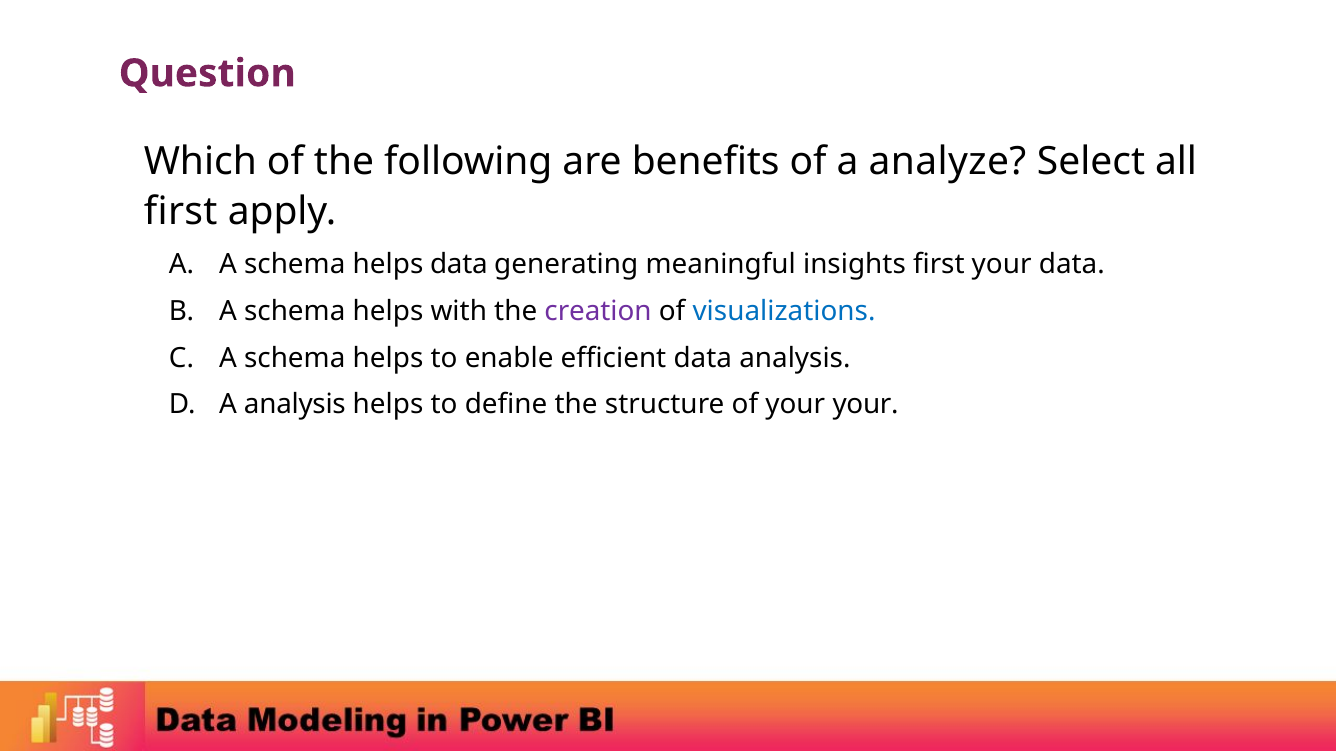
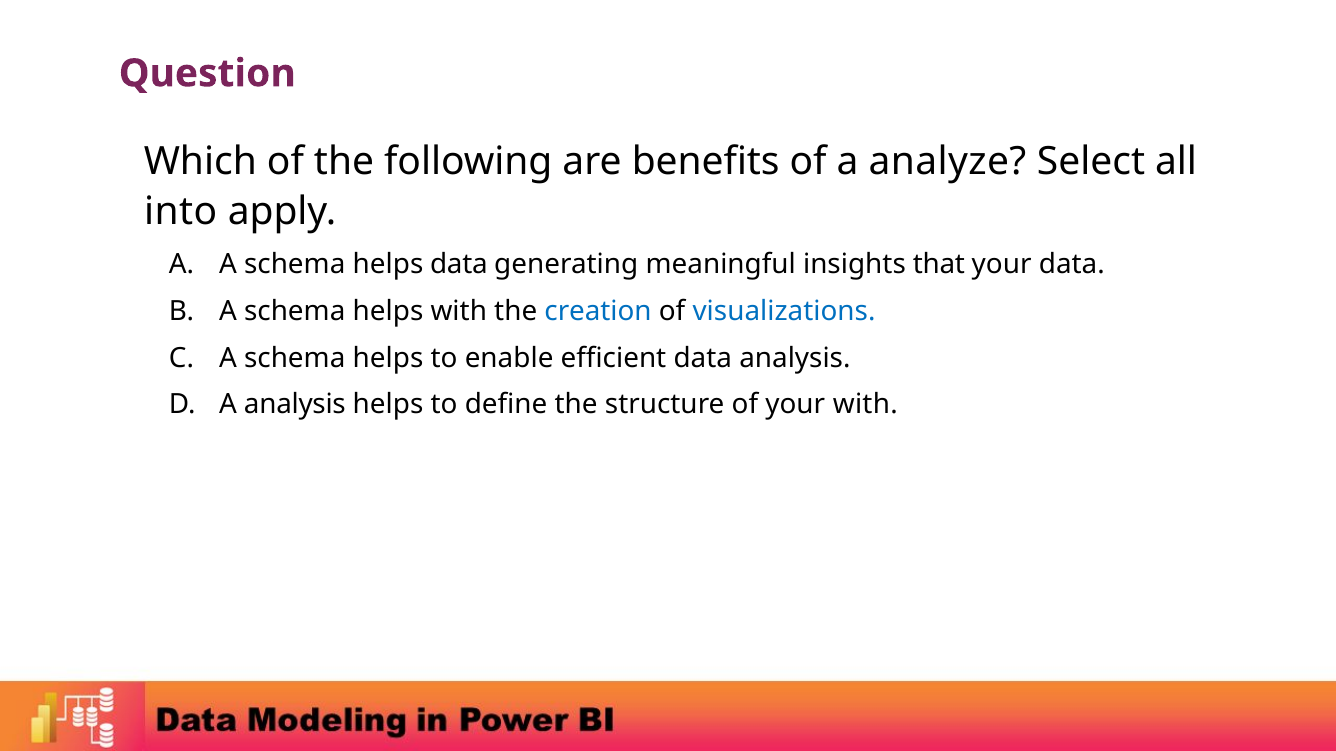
first at (181, 212): first -> into
insights first: first -> that
creation colour: purple -> blue
your your: your -> with
